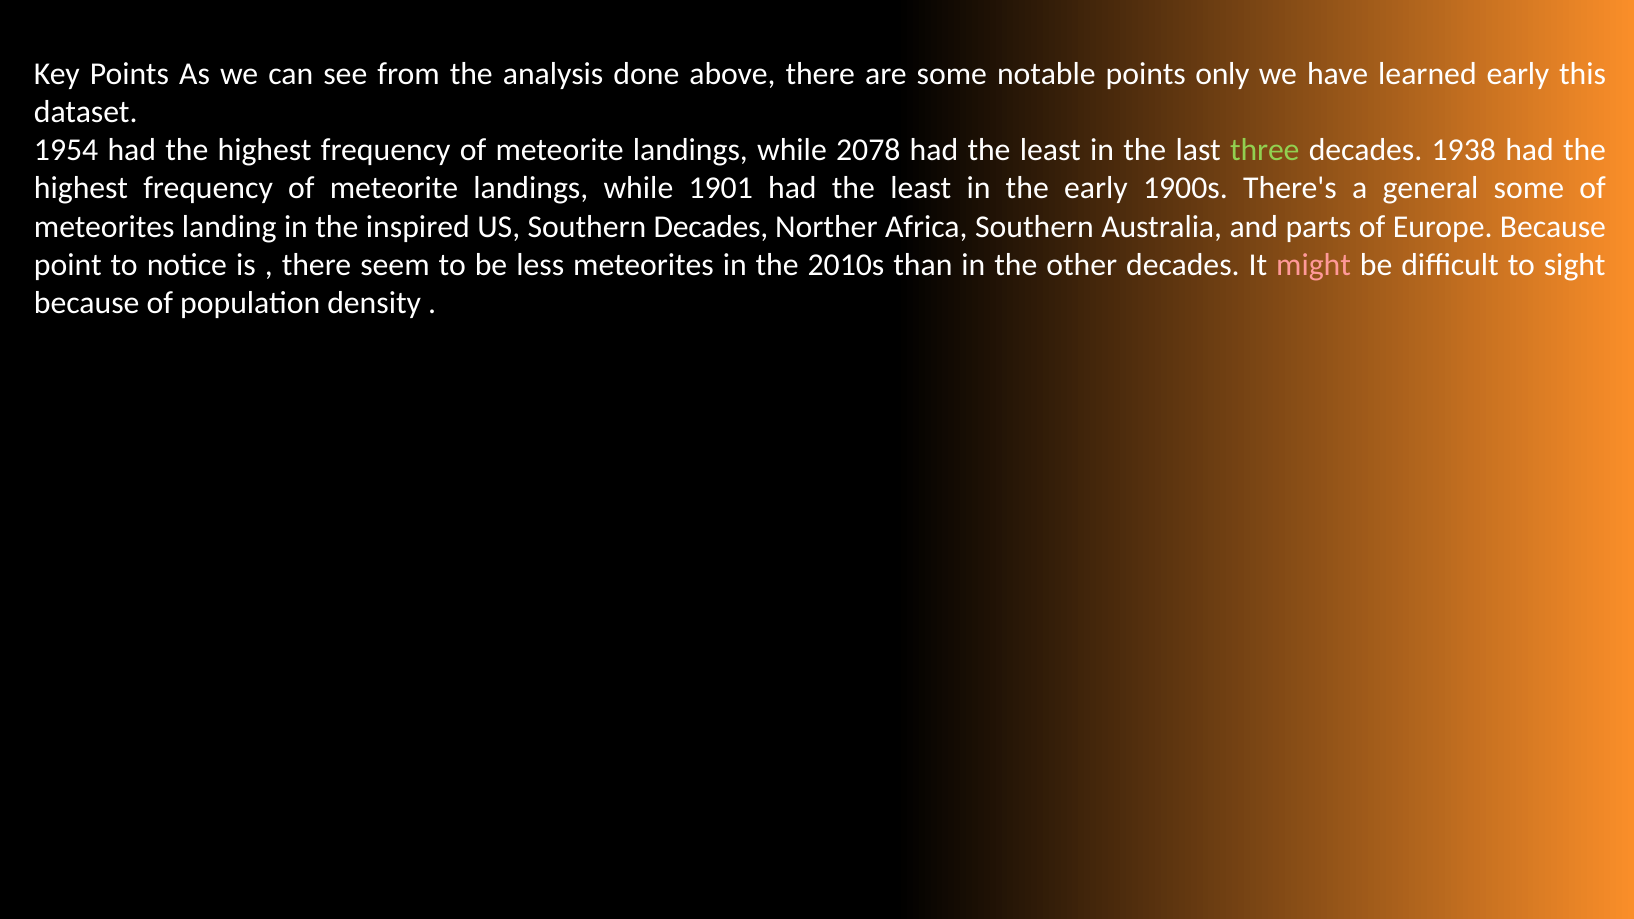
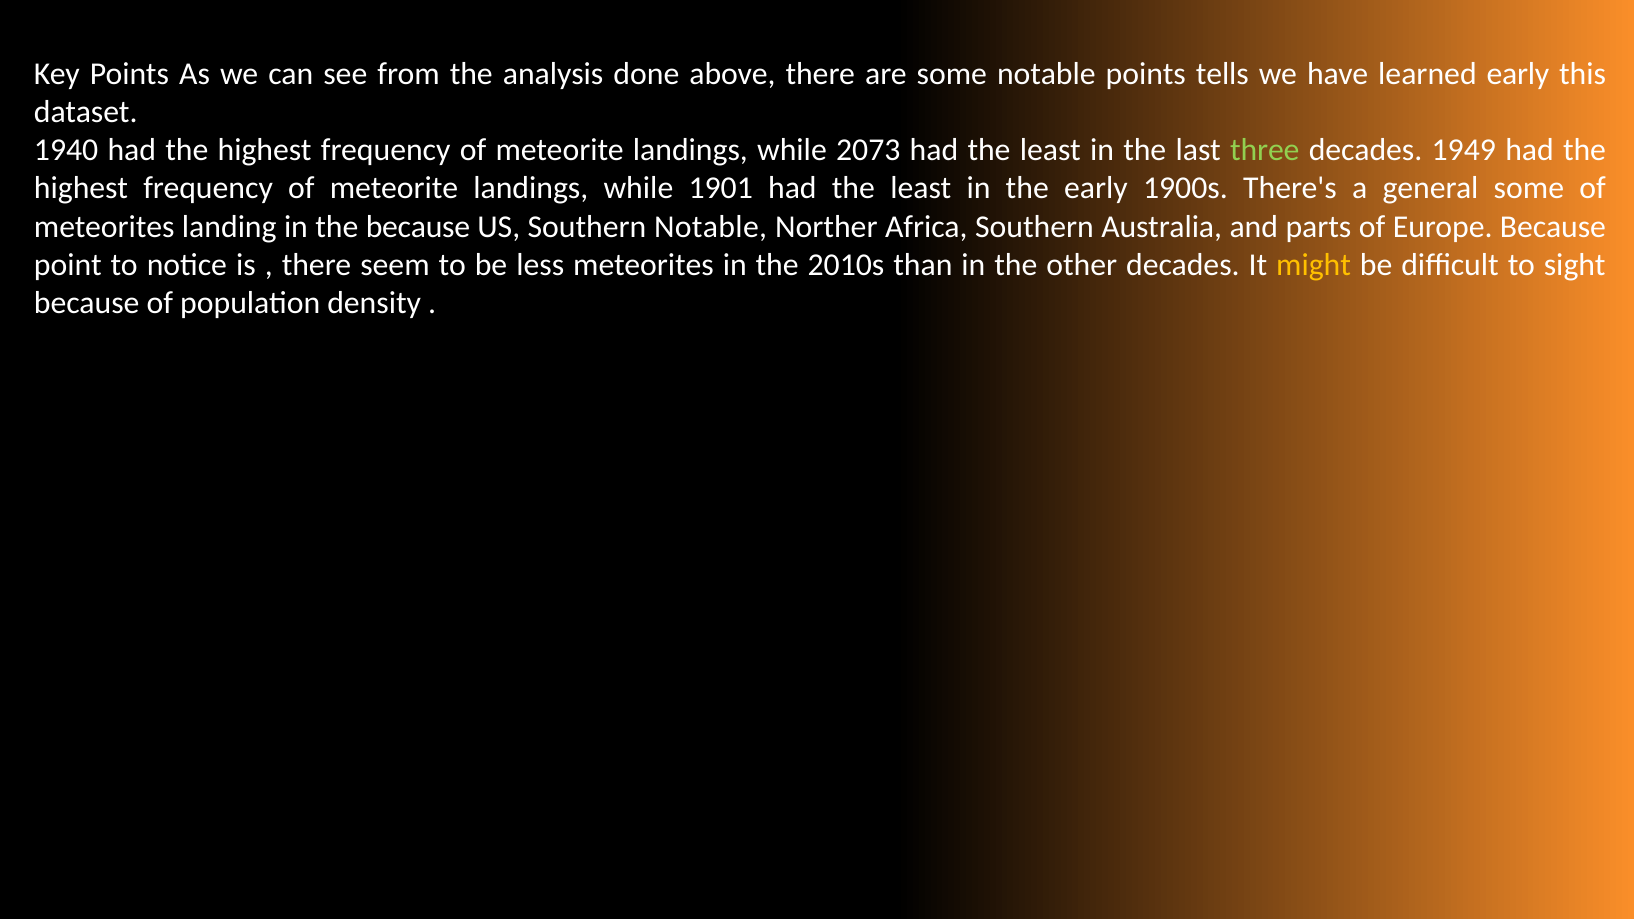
only: only -> tells
1954: 1954 -> 1940
2078: 2078 -> 2073
1938: 1938 -> 1949
the inspired: inspired -> because
Southern Decades: Decades -> Notable
might colour: pink -> yellow
